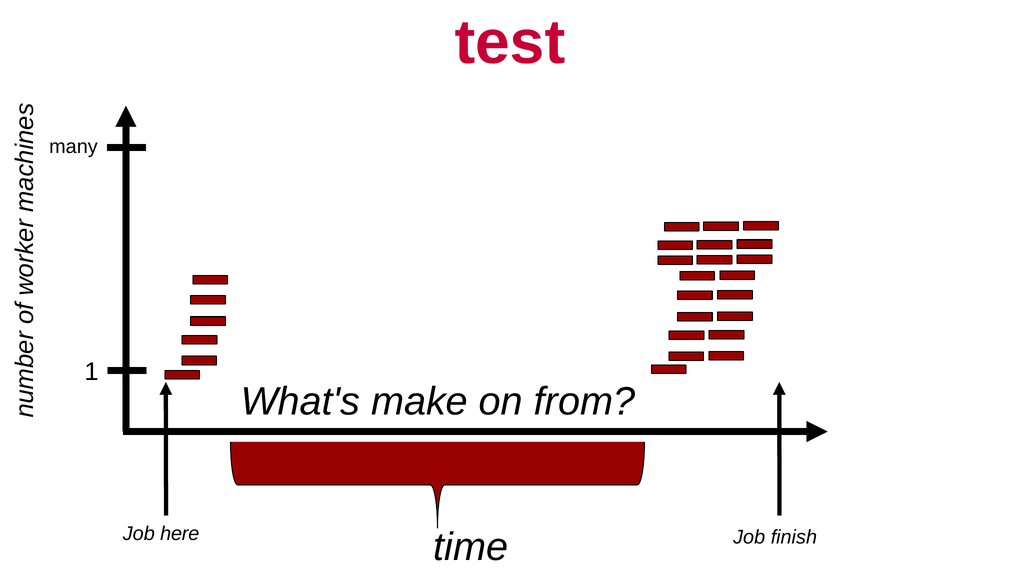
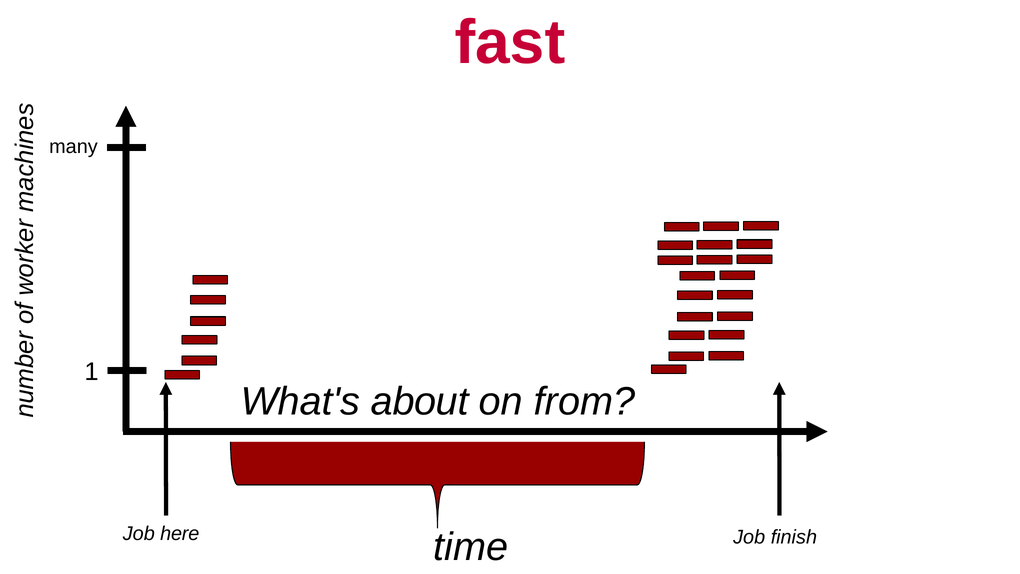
test: test -> fast
make: make -> about
